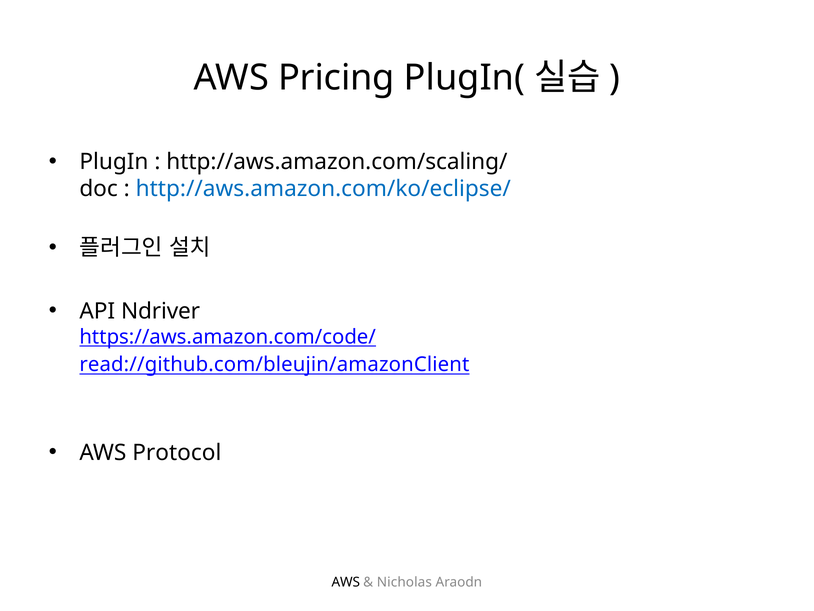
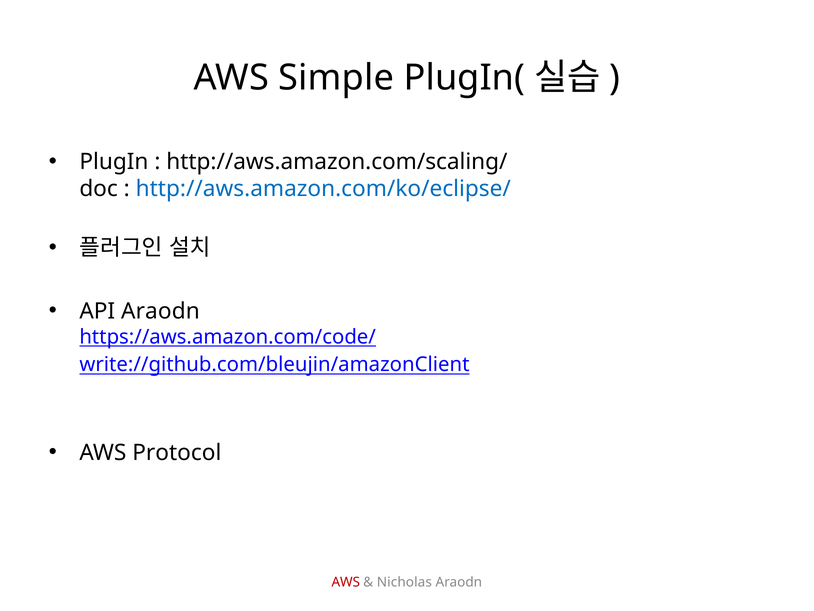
Pricing: Pricing -> Simple
API Ndriver: Ndriver -> Araodn
read://github.com/bleujin/amazonClient: read://github.com/bleujin/amazonClient -> write://github.com/bleujin/amazonClient
AWS at (346, 582) colour: black -> red
